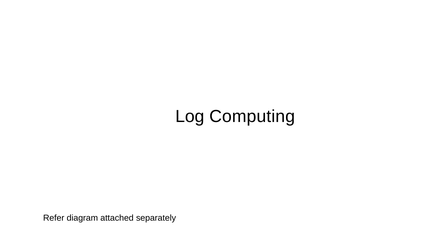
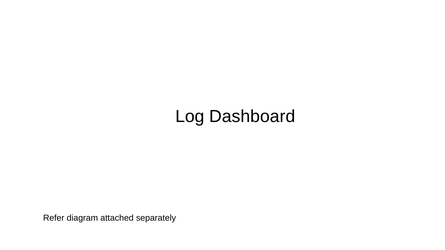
Computing: Computing -> Dashboard
